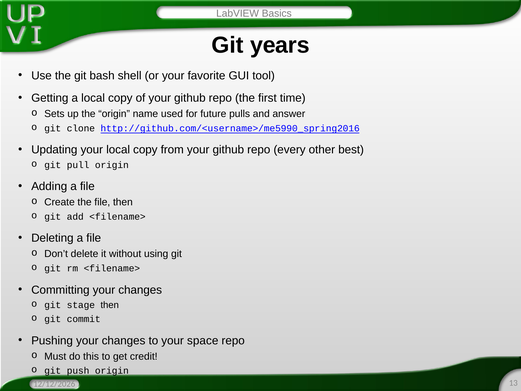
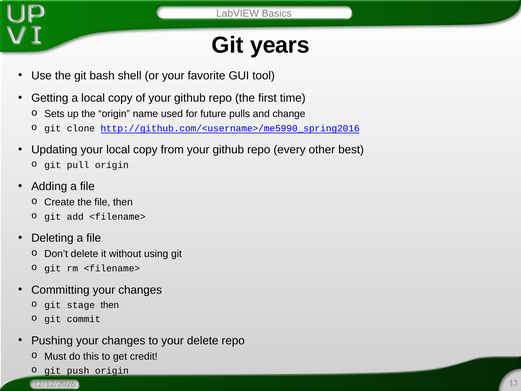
answer: answer -> change
your space: space -> delete
